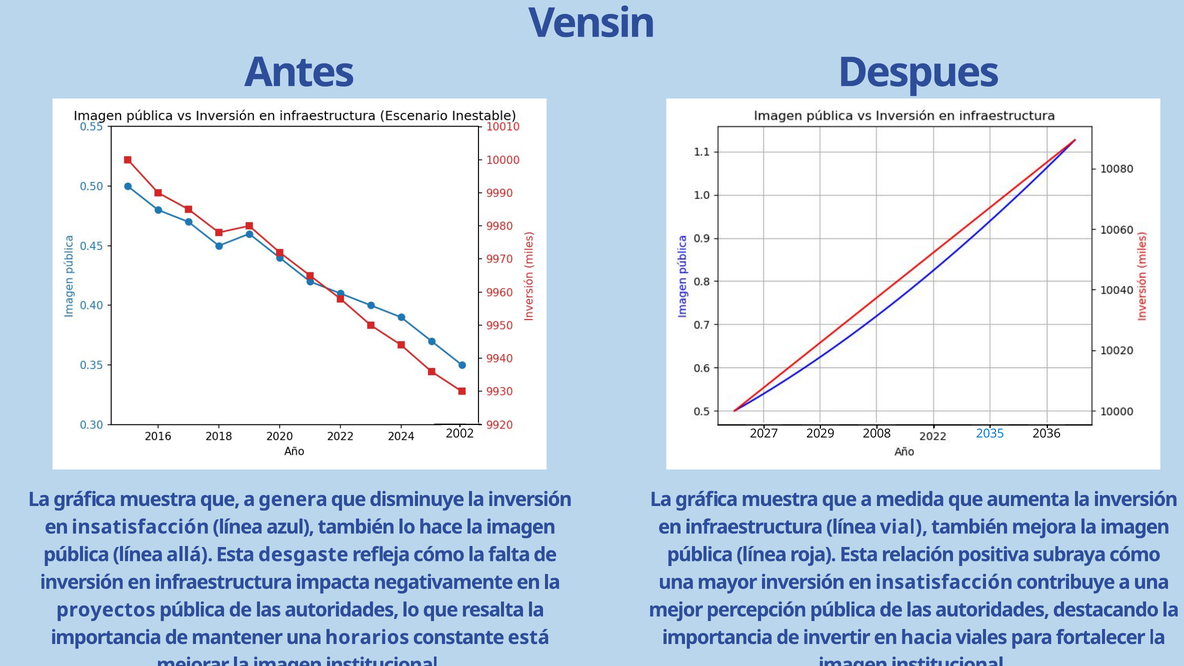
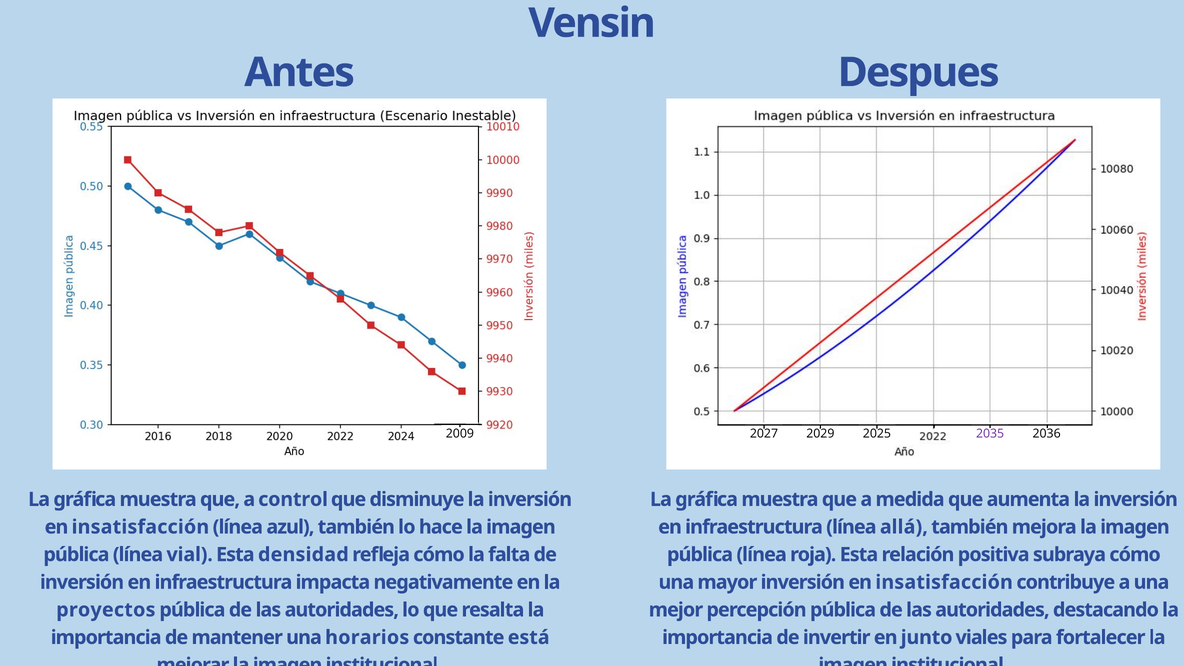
2002: 2002 -> 2009
2008: 2008 -> 2025
2035 colour: blue -> purple
genera: genera -> control
vial: vial -> allá
allá: allá -> vial
desgaste: desgaste -> densidad
hacia: hacia -> junto
